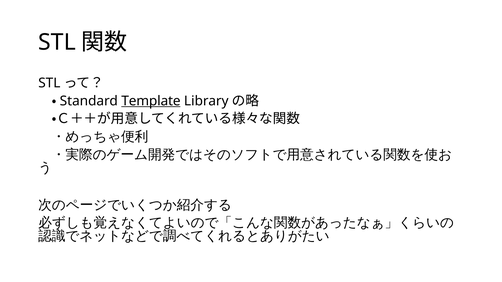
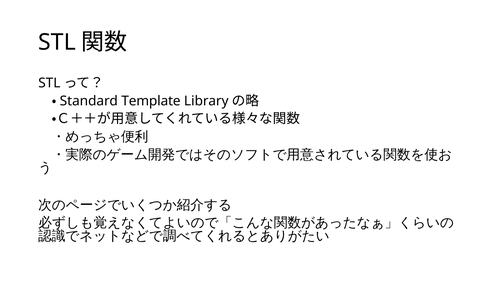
Template underline: present -> none
